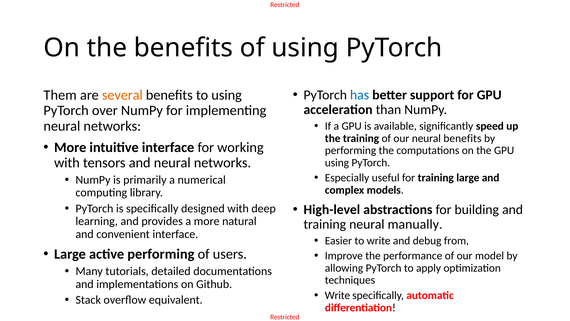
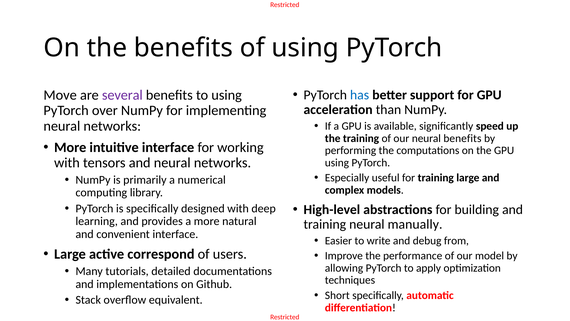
Them: Them -> Move
several colour: orange -> purple
active performing: performing -> correspond
Write at (337, 295): Write -> Short
